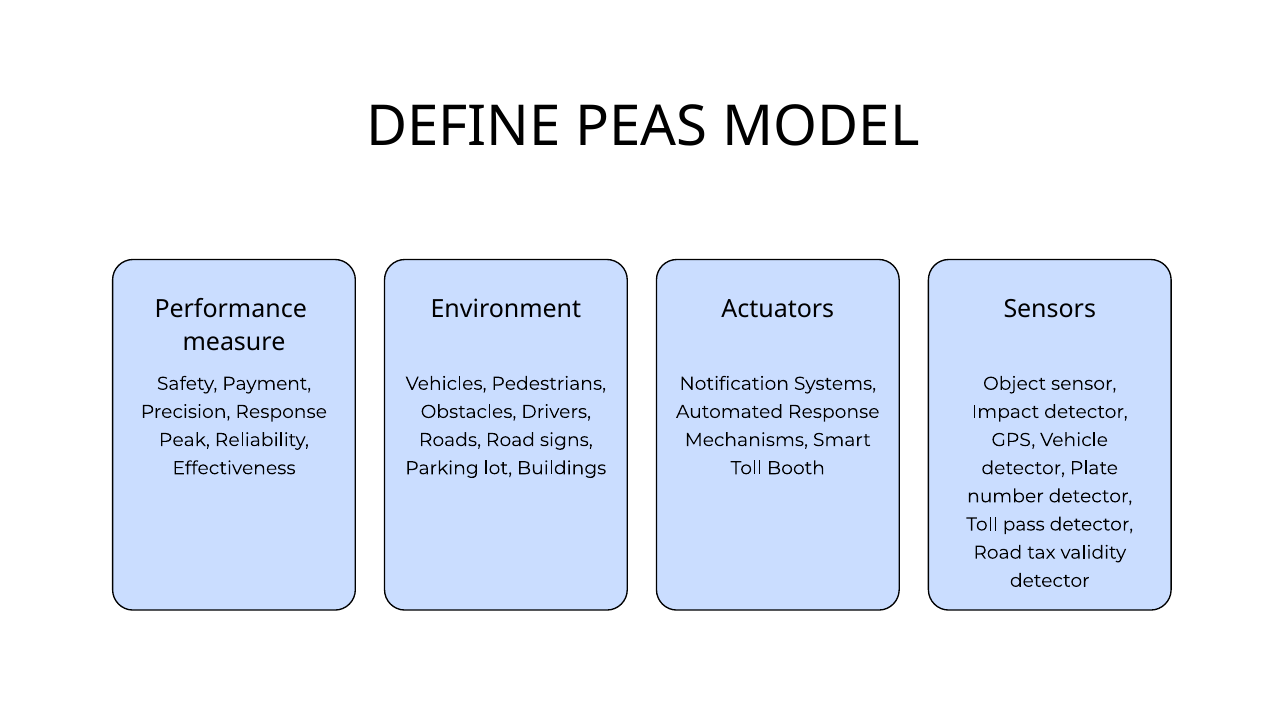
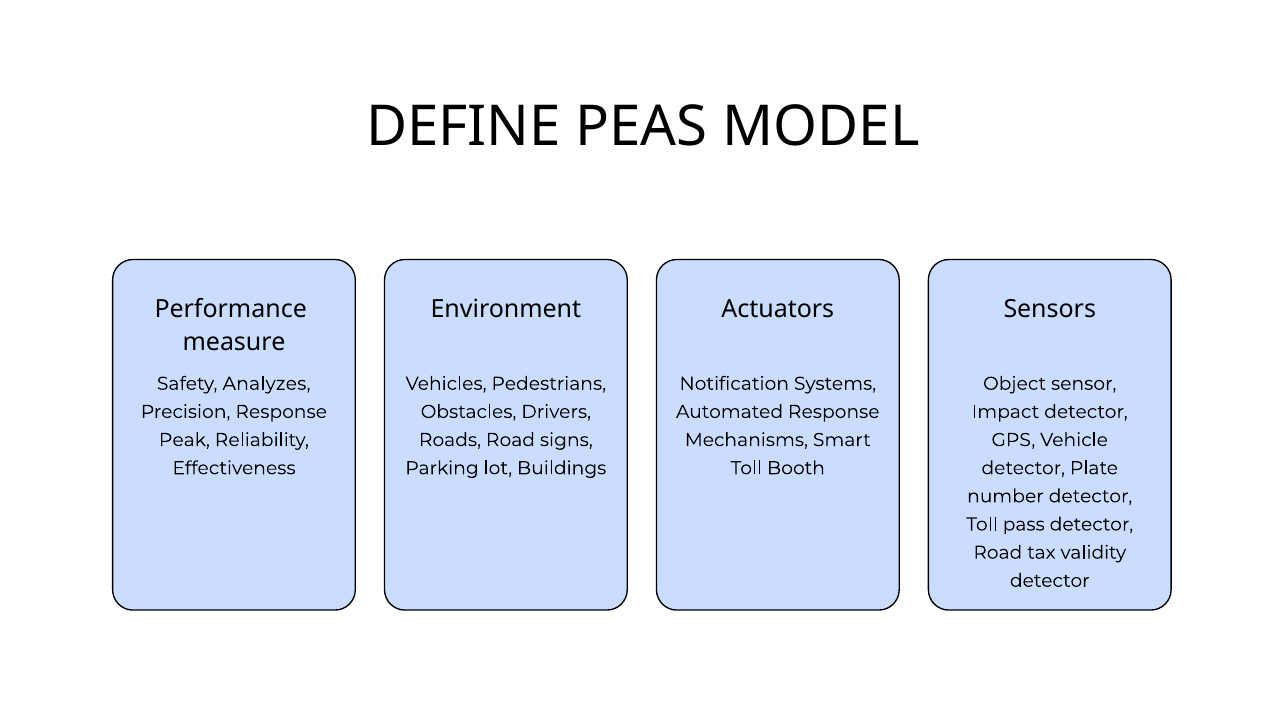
Payment: Payment -> Analyzes
